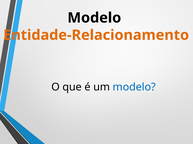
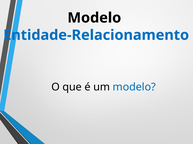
Entidade-Relacionamento colour: orange -> blue
